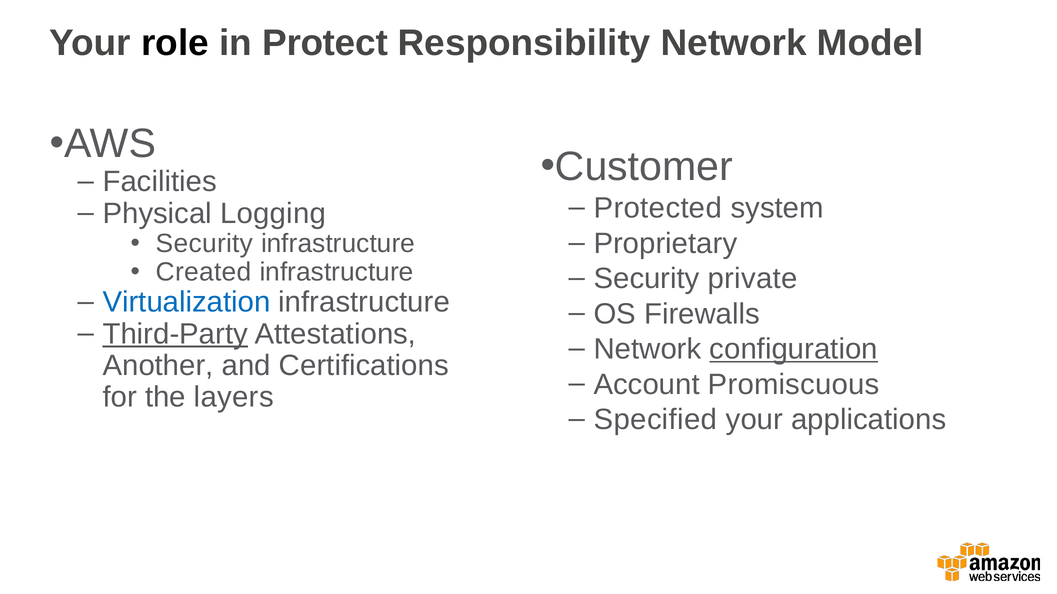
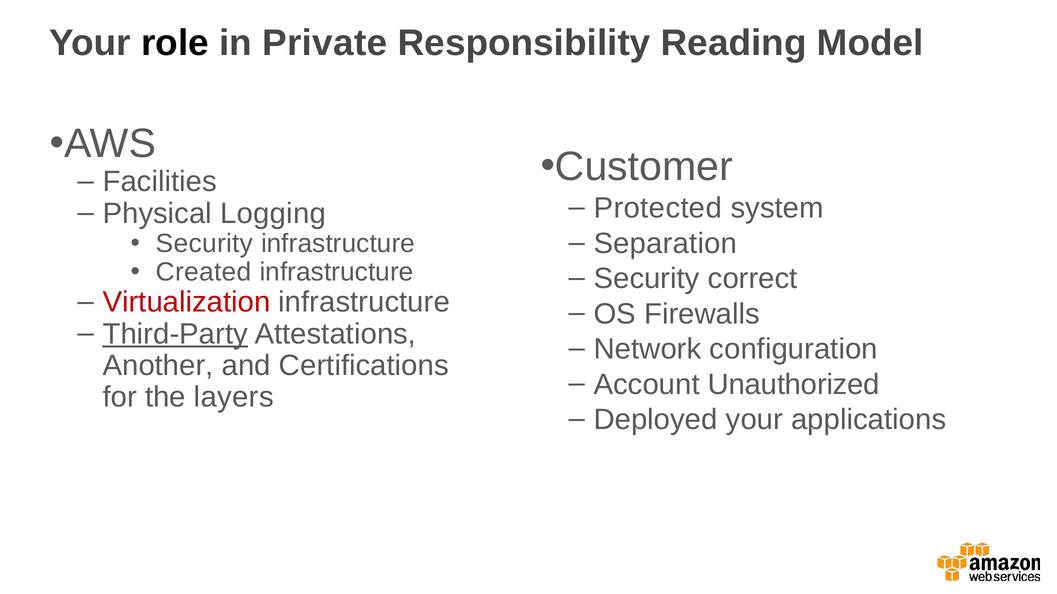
Protect: Protect -> Private
Responsibility Network: Network -> Reading
Proprietary: Proprietary -> Separation
private: private -> correct
Virtualization colour: blue -> red
configuration underline: present -> none
Promiscuous: Promiscuous -> Unauthorized
Specified: Specified -> Deployed
